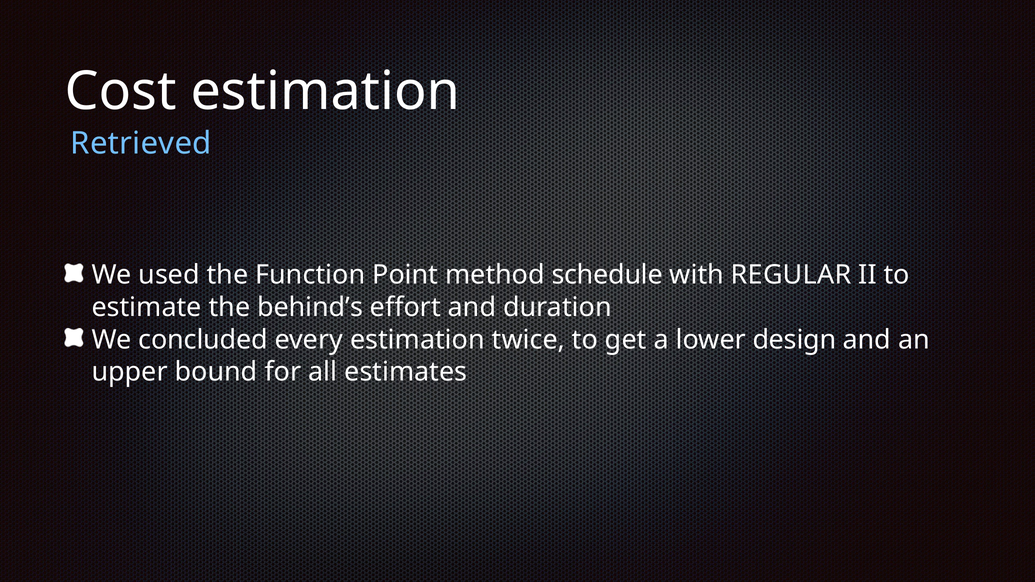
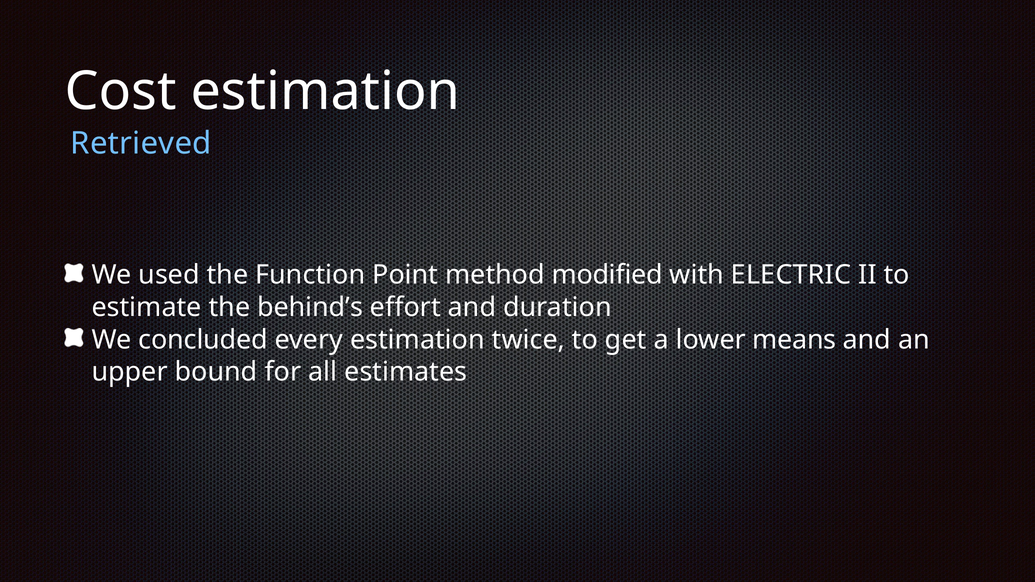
schedule: schedule -> modified
REGULAR: REGULAR -> ELECTRIC
design: design -> means
